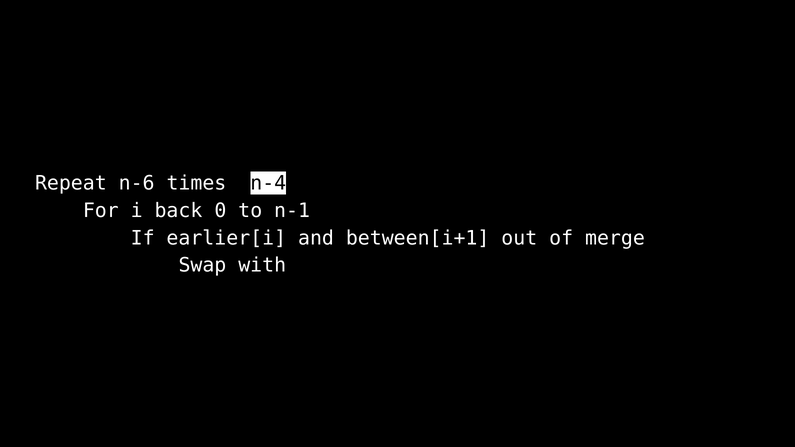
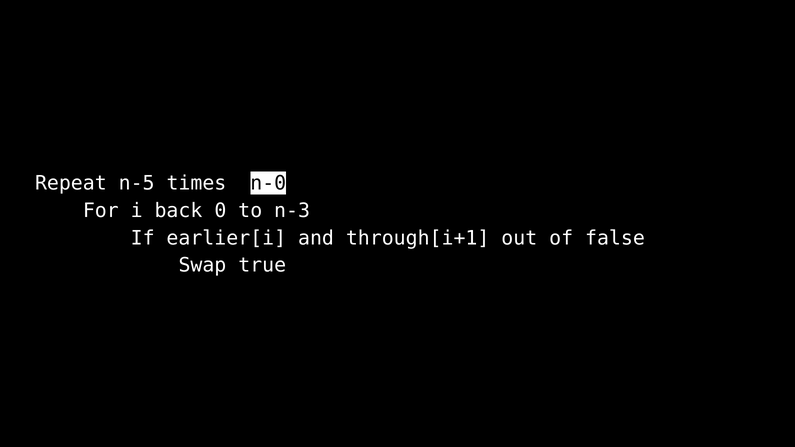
n-6: n-6 -> n-5
n-4: n-4 -> n-0
n-1: n-1 -> n-3
between[i+1: between[i+1 -> through[i+1
merge: merge -> false
with: with -> true
